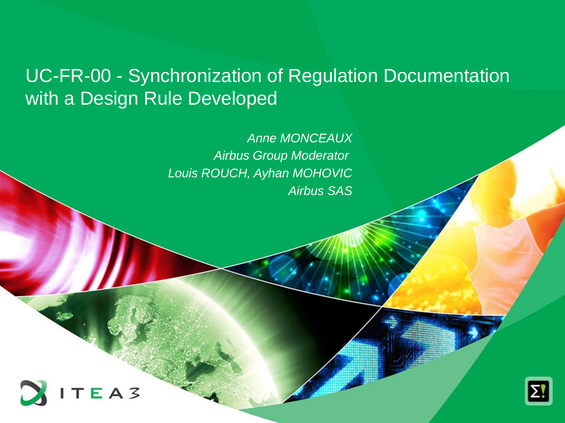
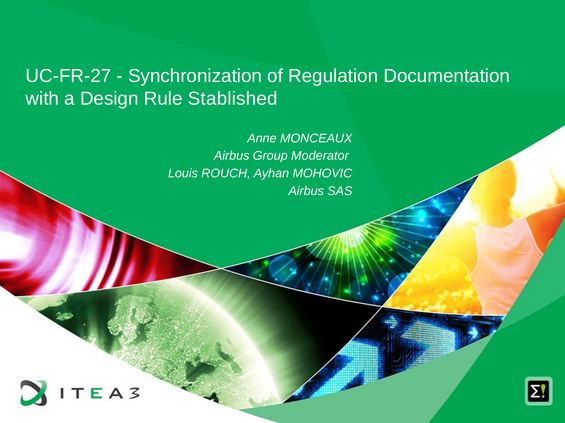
UC-FR-00: UC-FR-00 -> UC-FR-27
Developed: Developed -> Stablished
